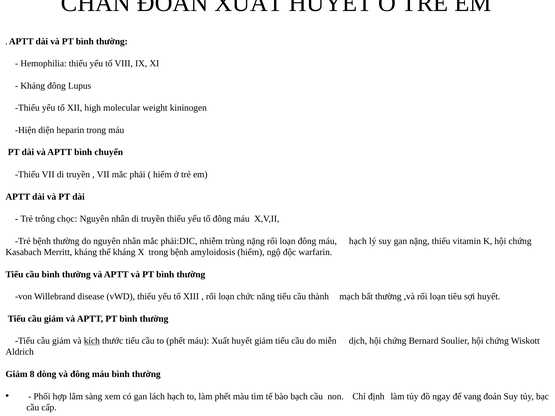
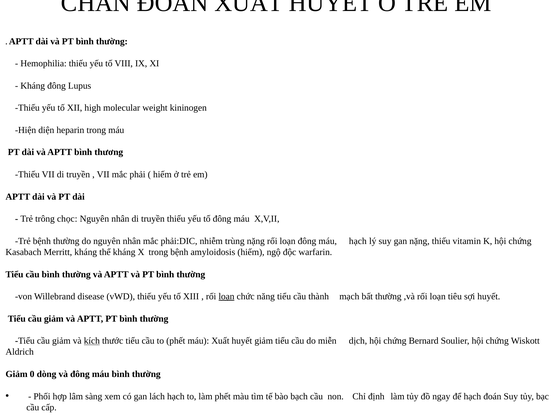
chuyển: chuyển -> thương
loạn at (226, 297) underline: none -> present
8: 8 -> 0
để vang: vang -> hạch
